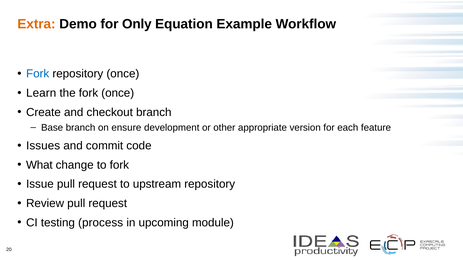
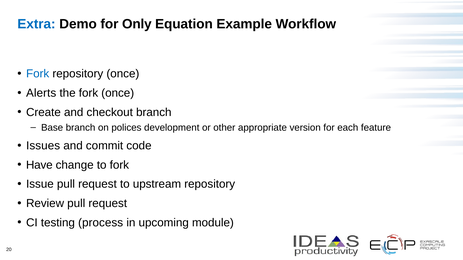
Extra colour: orange -> blue
Learn: Learn -> Alerts
ensure: ensure -> polices
What: What -> Have
